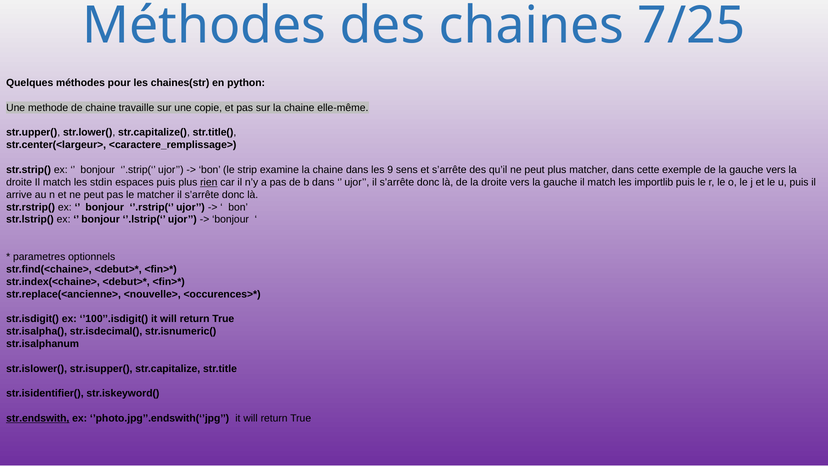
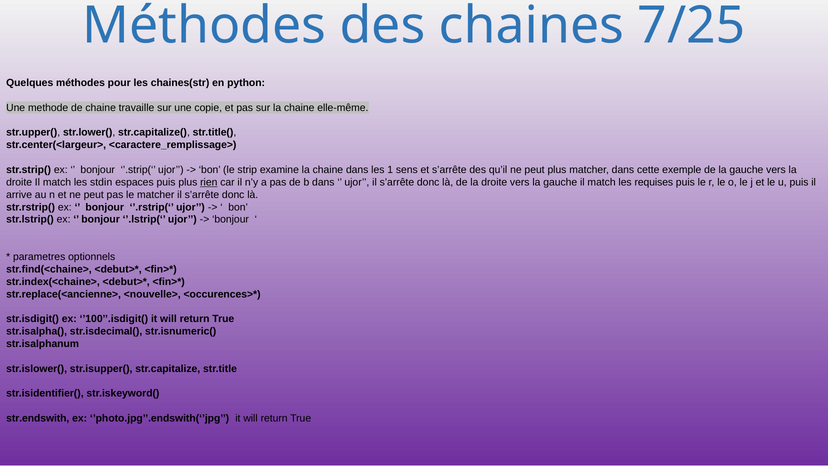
9: 9 -> 1
importlib: importlib -> requises
str.endswith underline: present -> none
